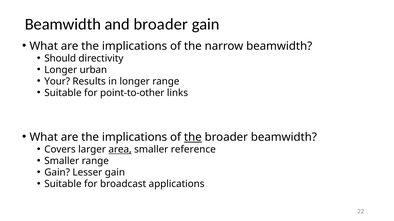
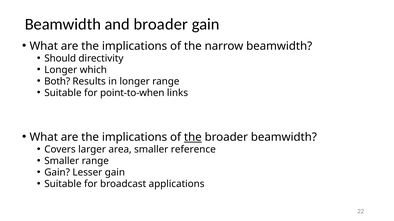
urban: urban -> which
Your: Your -> Both
point-to-other: point-to-other -> point-to-when
area underline: present -> none
